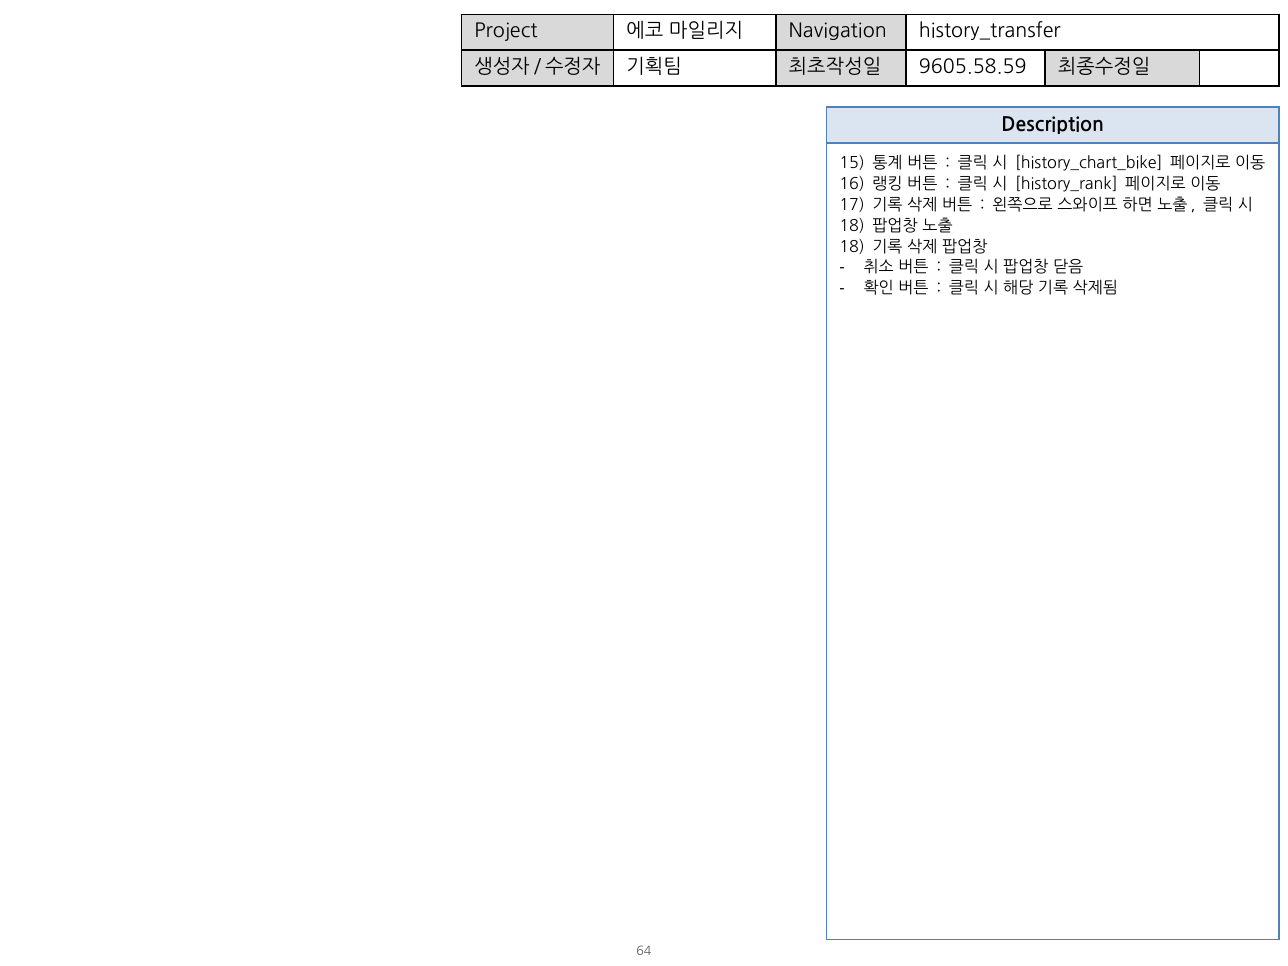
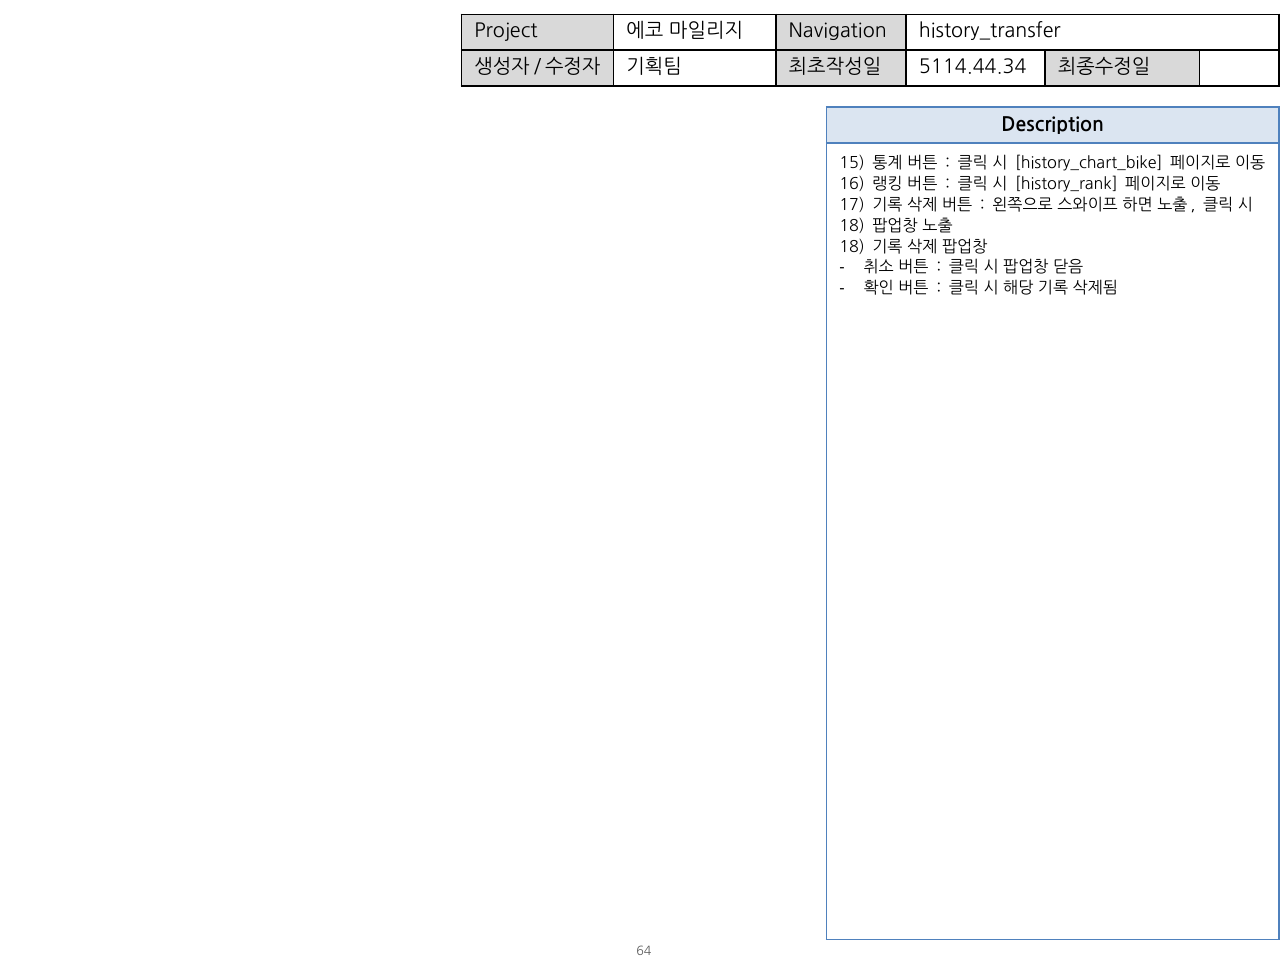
9605.58.59: 9605.58.59 -> 5114.44.34
